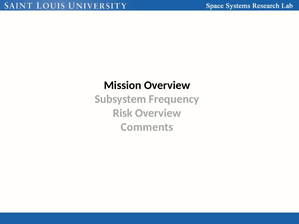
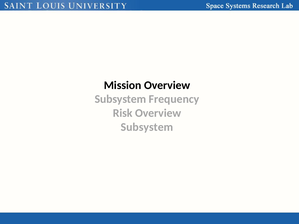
Comments at (147, 127): Comments -> Subsystem
